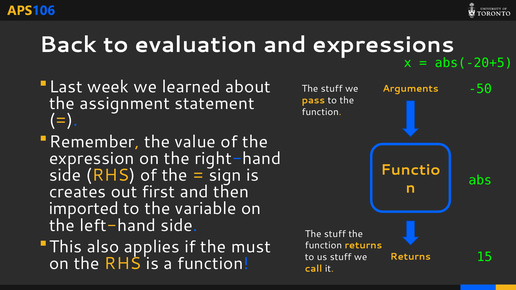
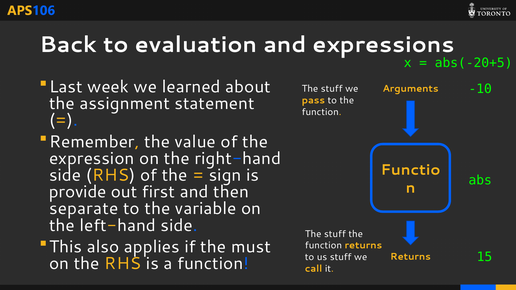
-50: -50 -> -10
creates: creates -> provide
imported: imported -> separate
